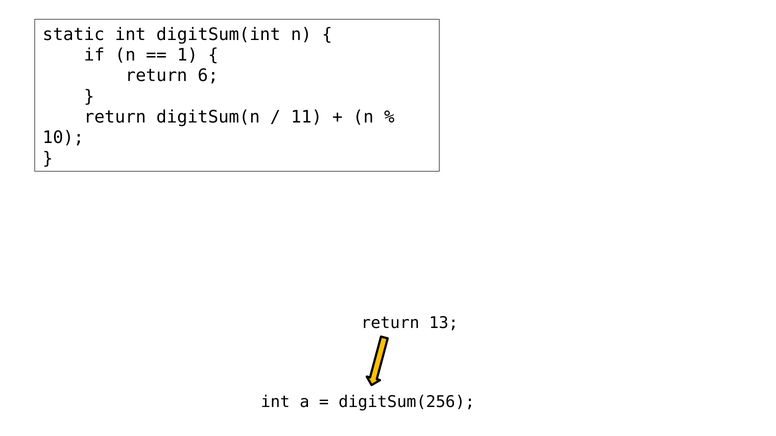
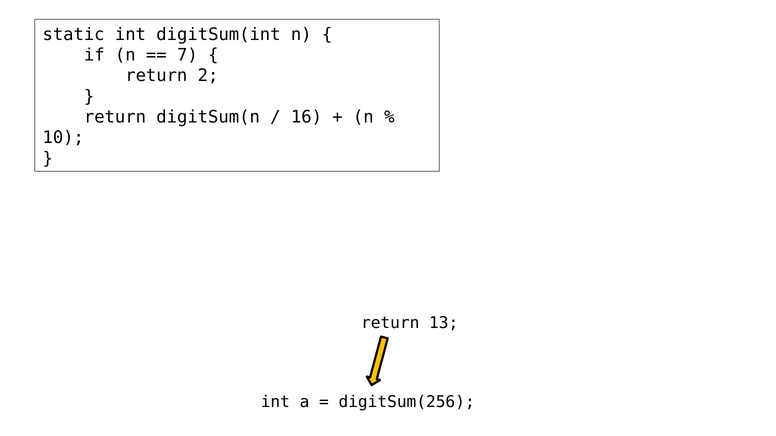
1: 1 -> 7
6: 6 -> 2
11: 11 -> 16
